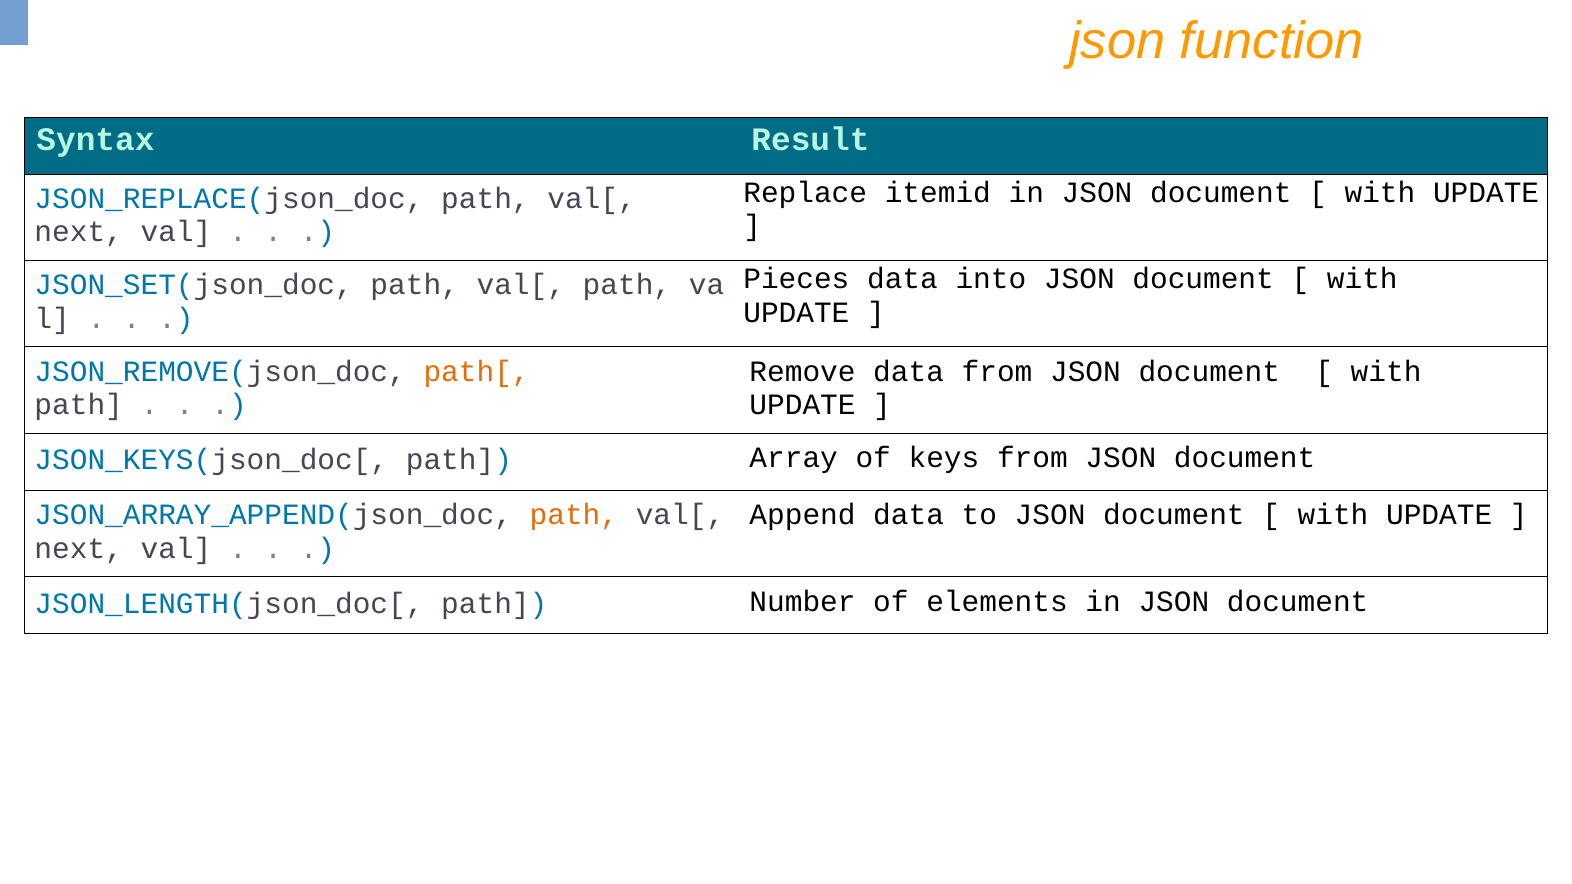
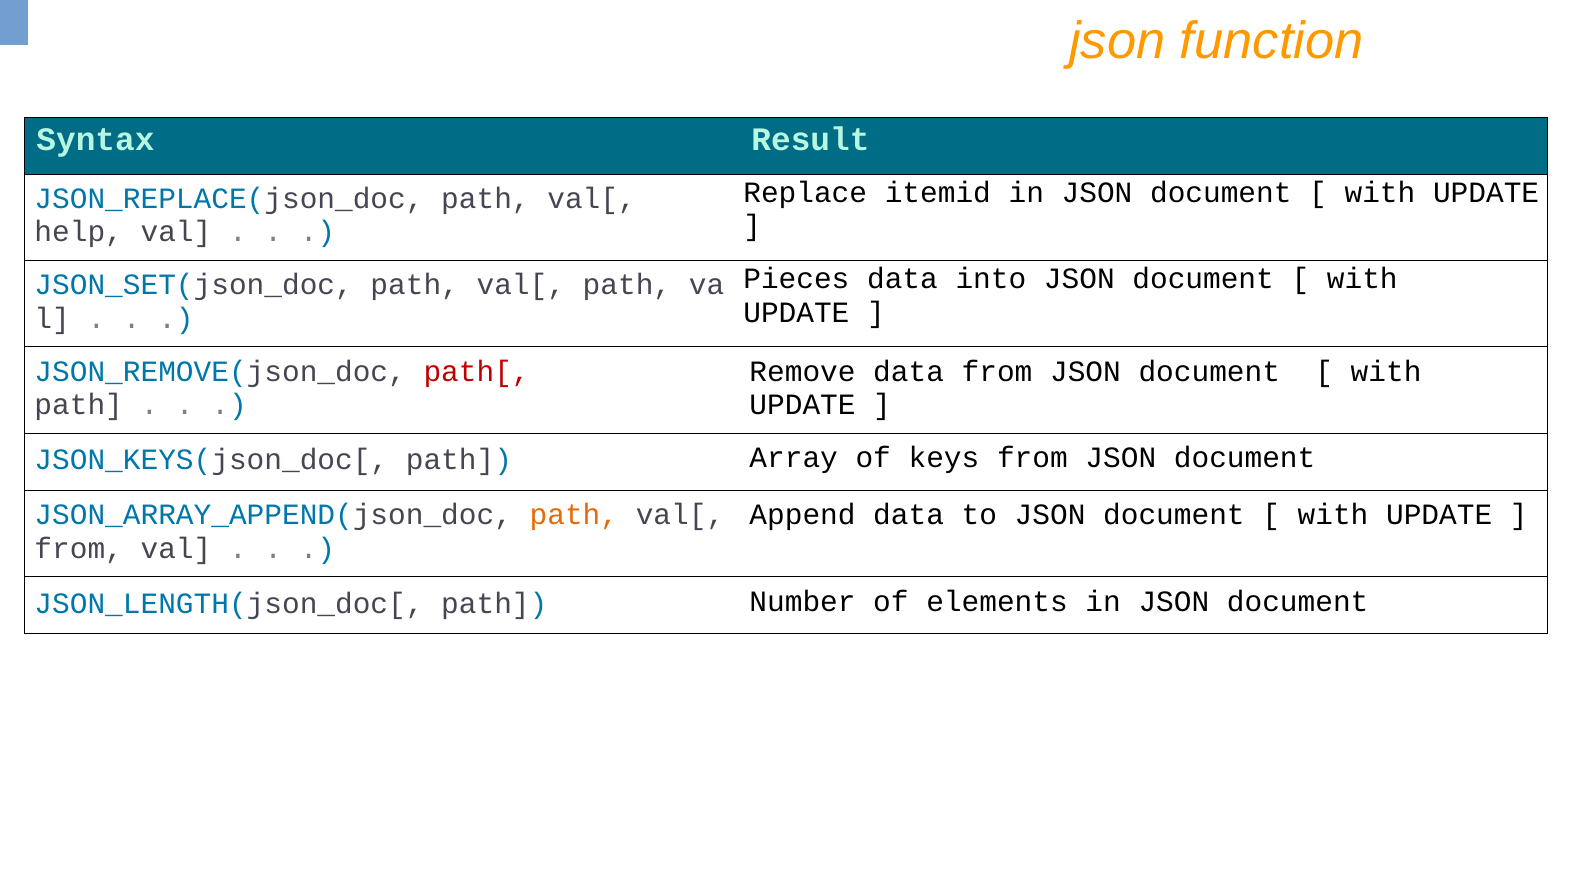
next at (79, 232): next -> help
path[ colour: orange -> red
next at (79, 549): next -> from
